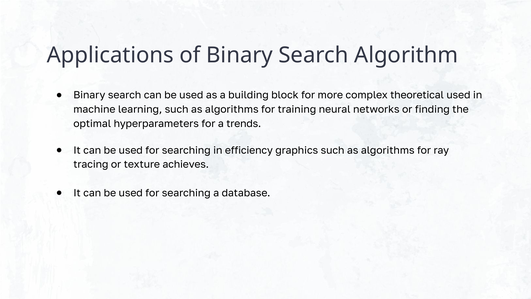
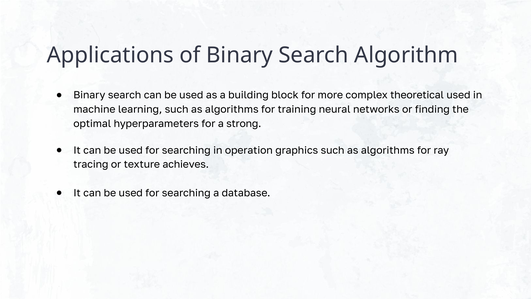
trends: trends -> strong
efficiency: efficiency -> operation
